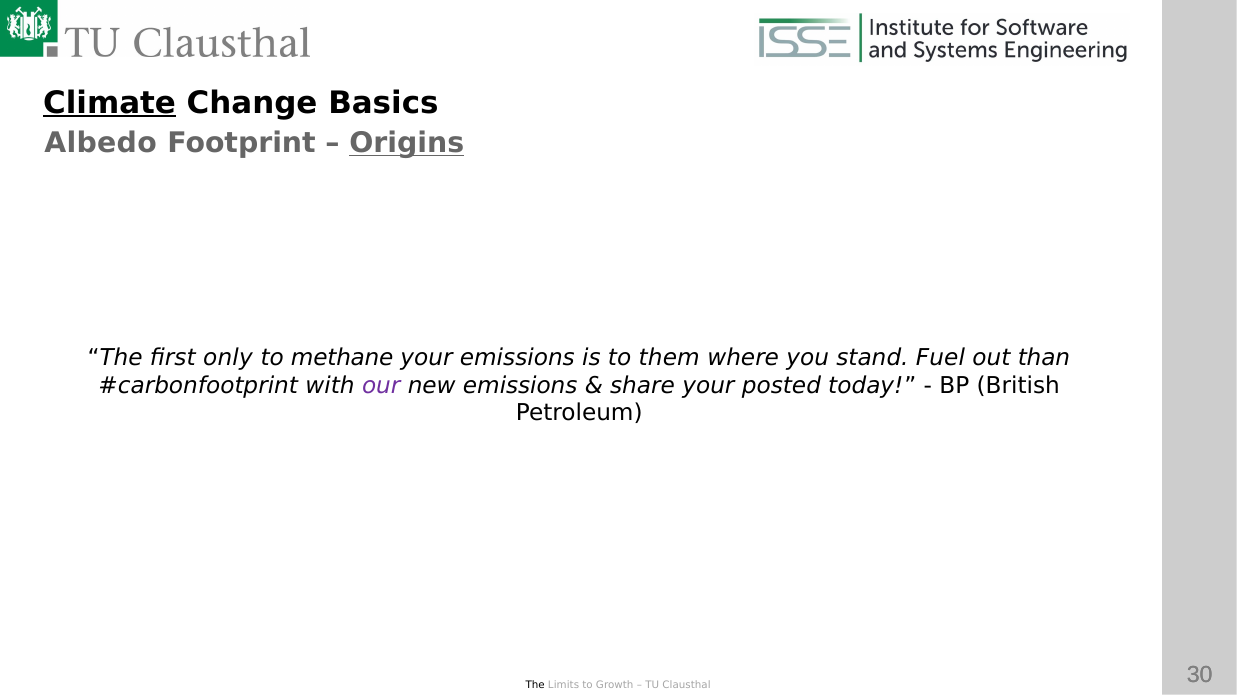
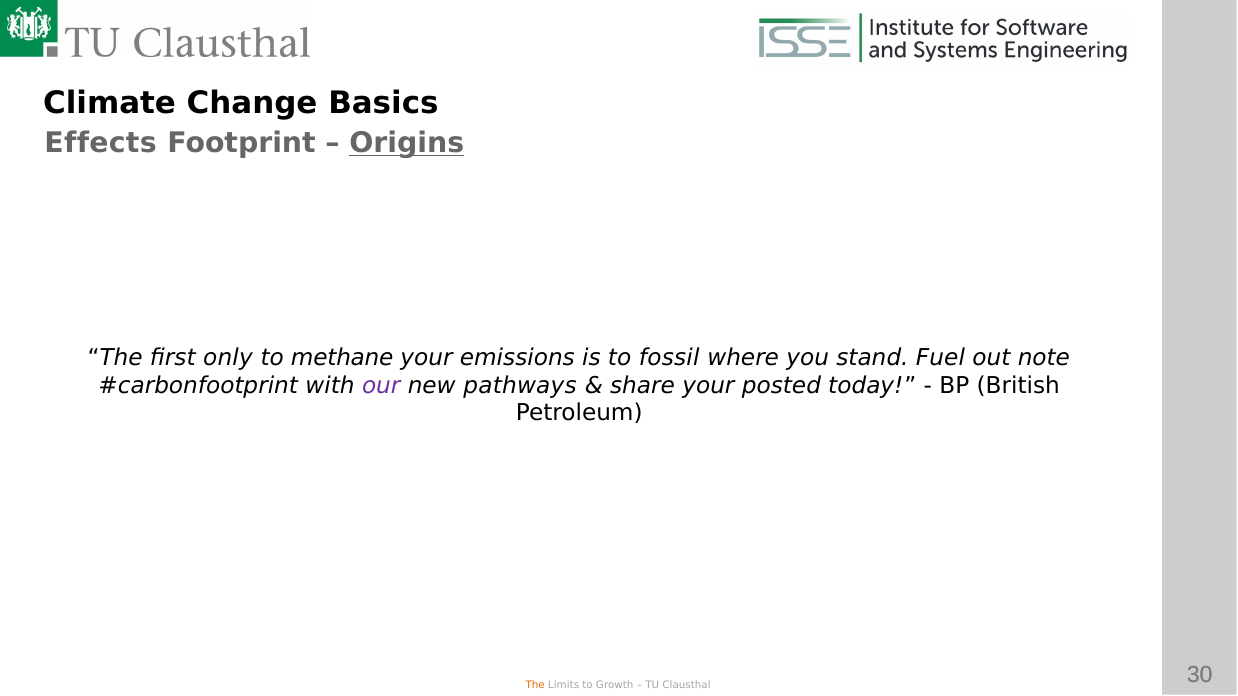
Climate underline: present -> none
Albedo: Albedo -> Effects
them: them -> fossil
than: than -> note
new emissions: emissions -> pathways
The at (535, 686) colour: black -> orange
